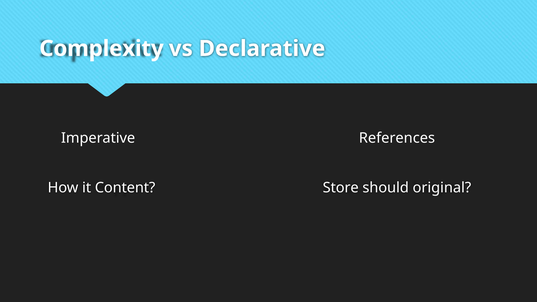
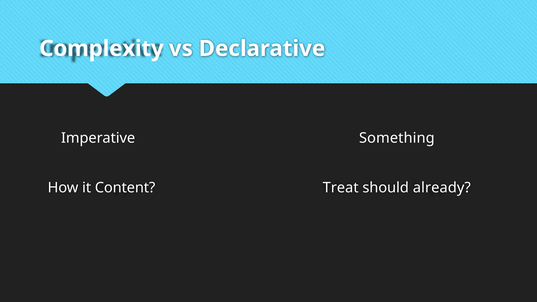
References: References -> Something
Store: Store -> Treat
original: original -> already
